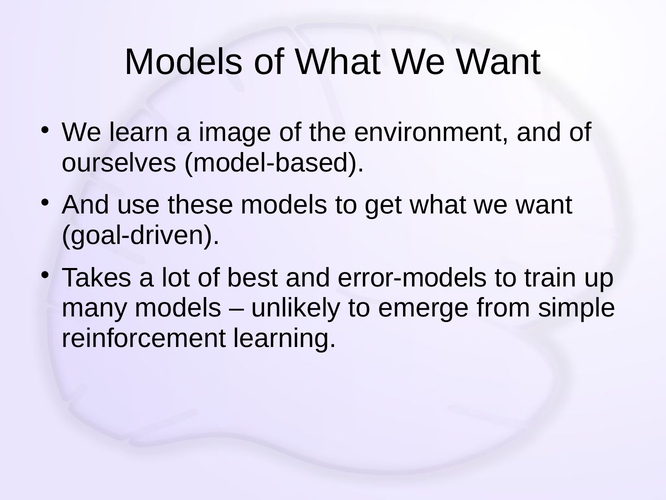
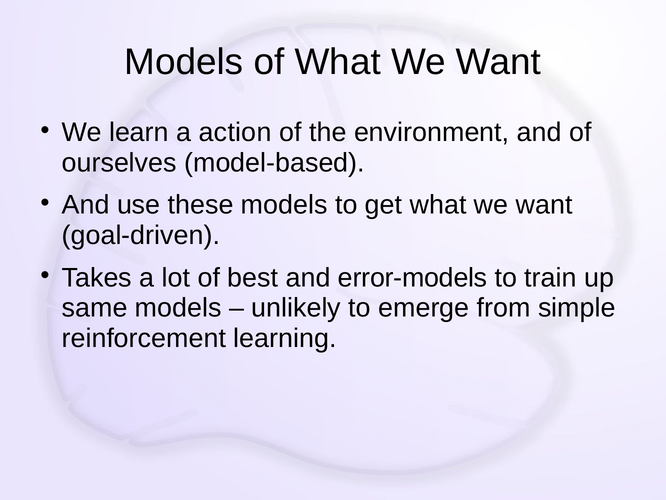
image: image -> action
many: many -> same
